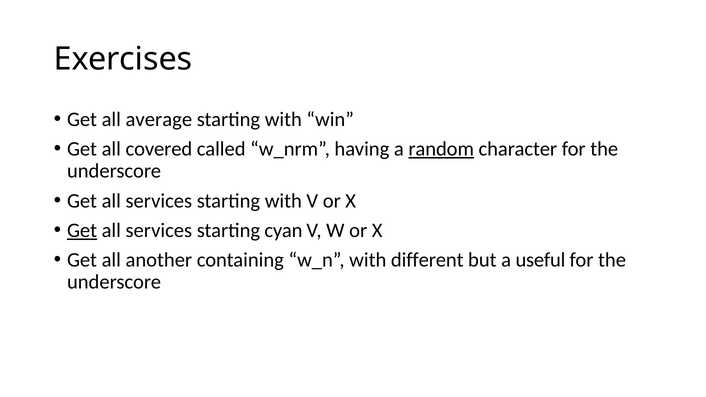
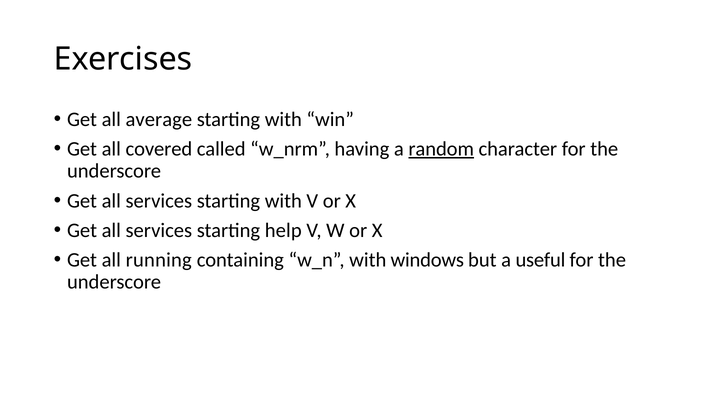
Get at (82, 230) underline: present -> none
cyan: cyan -> help
another: another -> running
different: different -> windows
